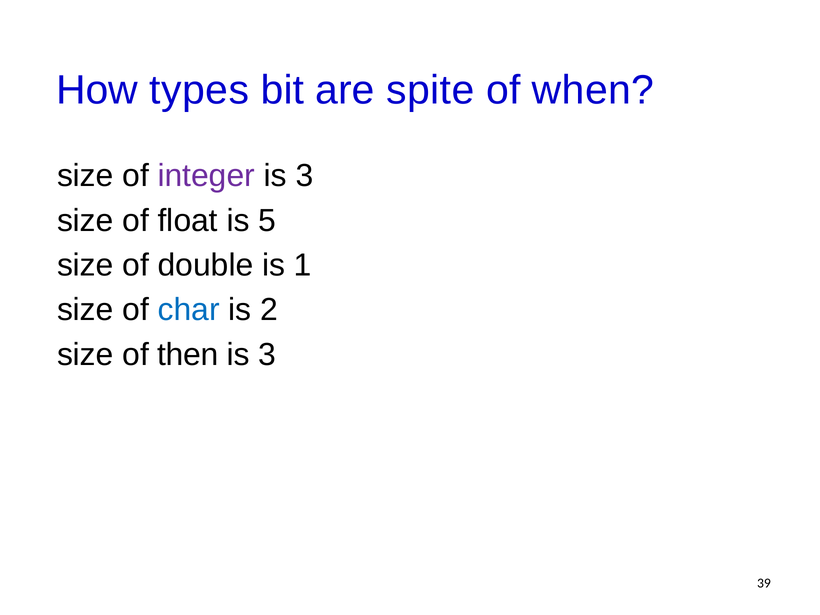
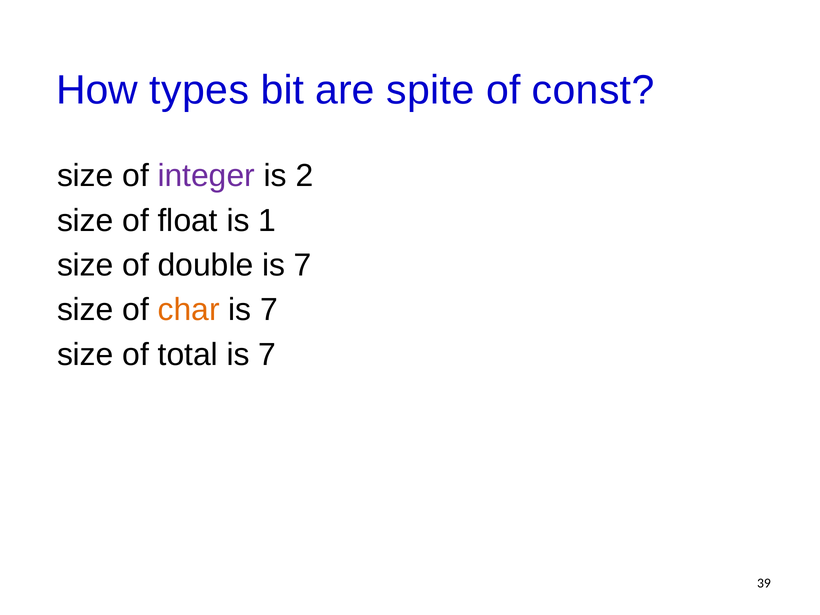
when: when -> const
3 at (304, 176): 3 -> 2
5: 5 -> 1
double is 1: 1 -> 7
char colour: blue -> orange
2 at (269, 310): 2 -> 7
then: then -> total
3 at (267, 355): 3 -> 7
